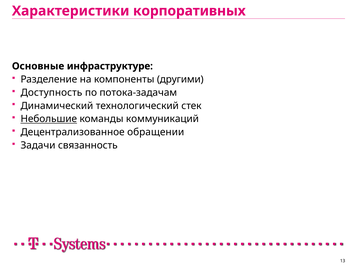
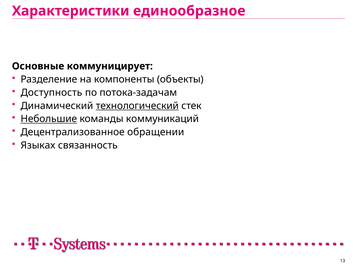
корпоративных: корпоративных -> единообразное
инфраструктуре: инфраструктуре -> коммуницирует
другими: другими -> объекты
технологический underline: none -> present
Задачи: Задачи -> Языках
